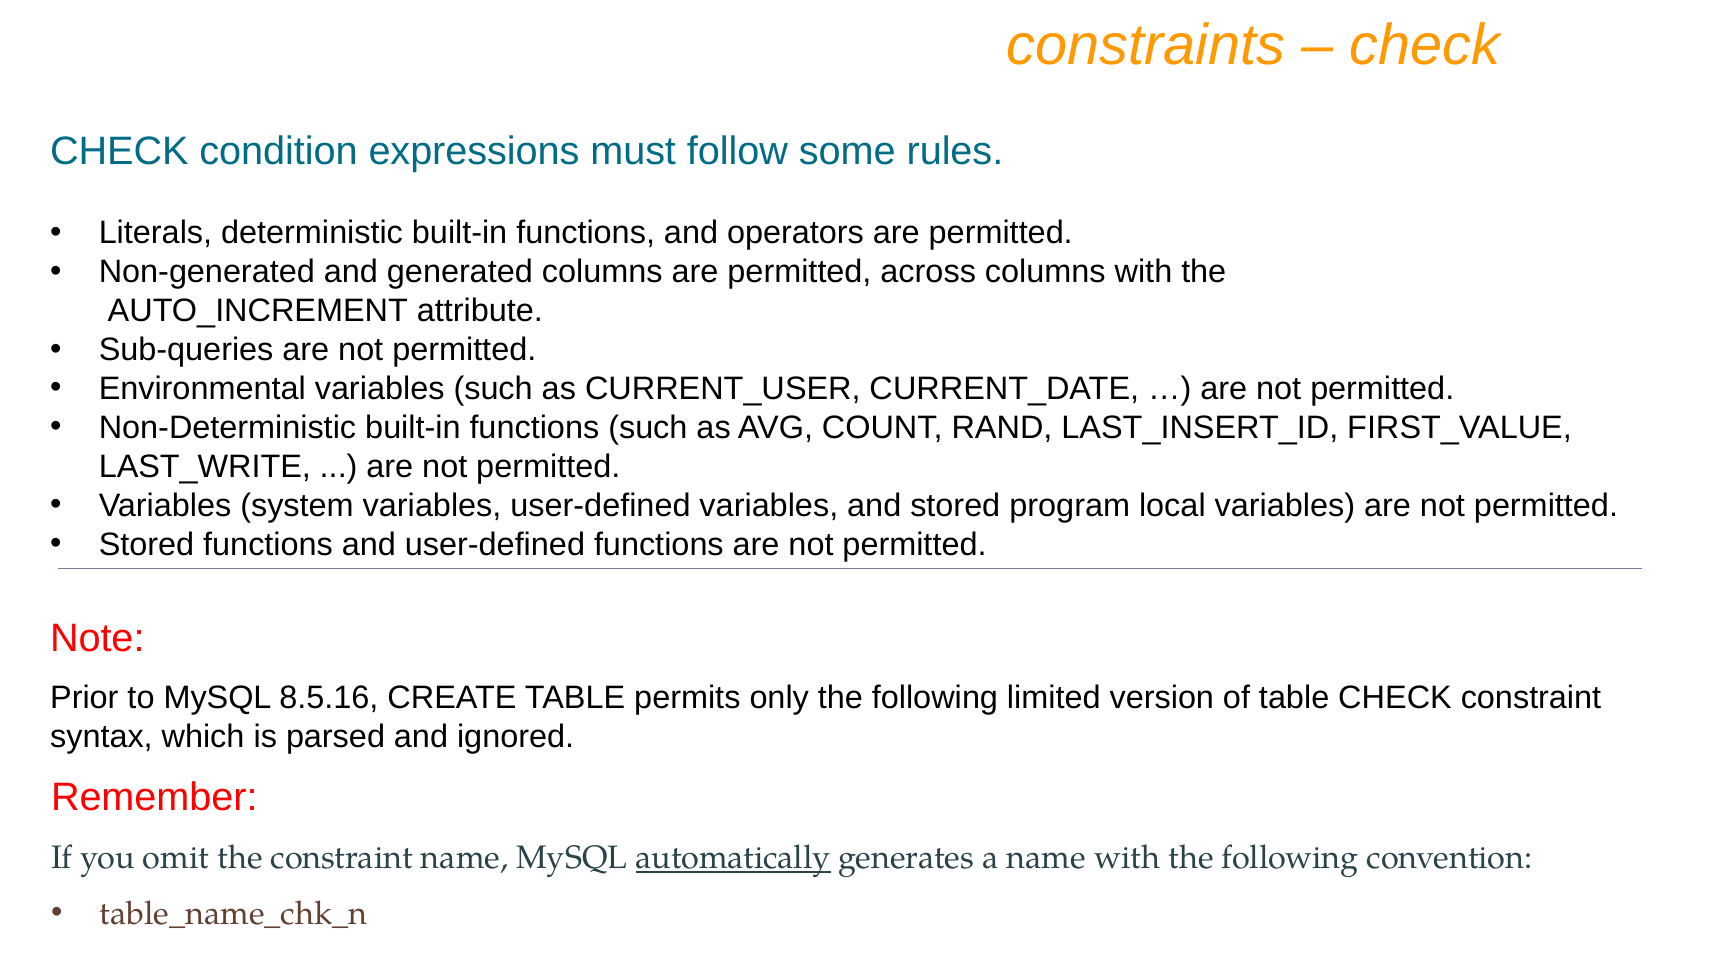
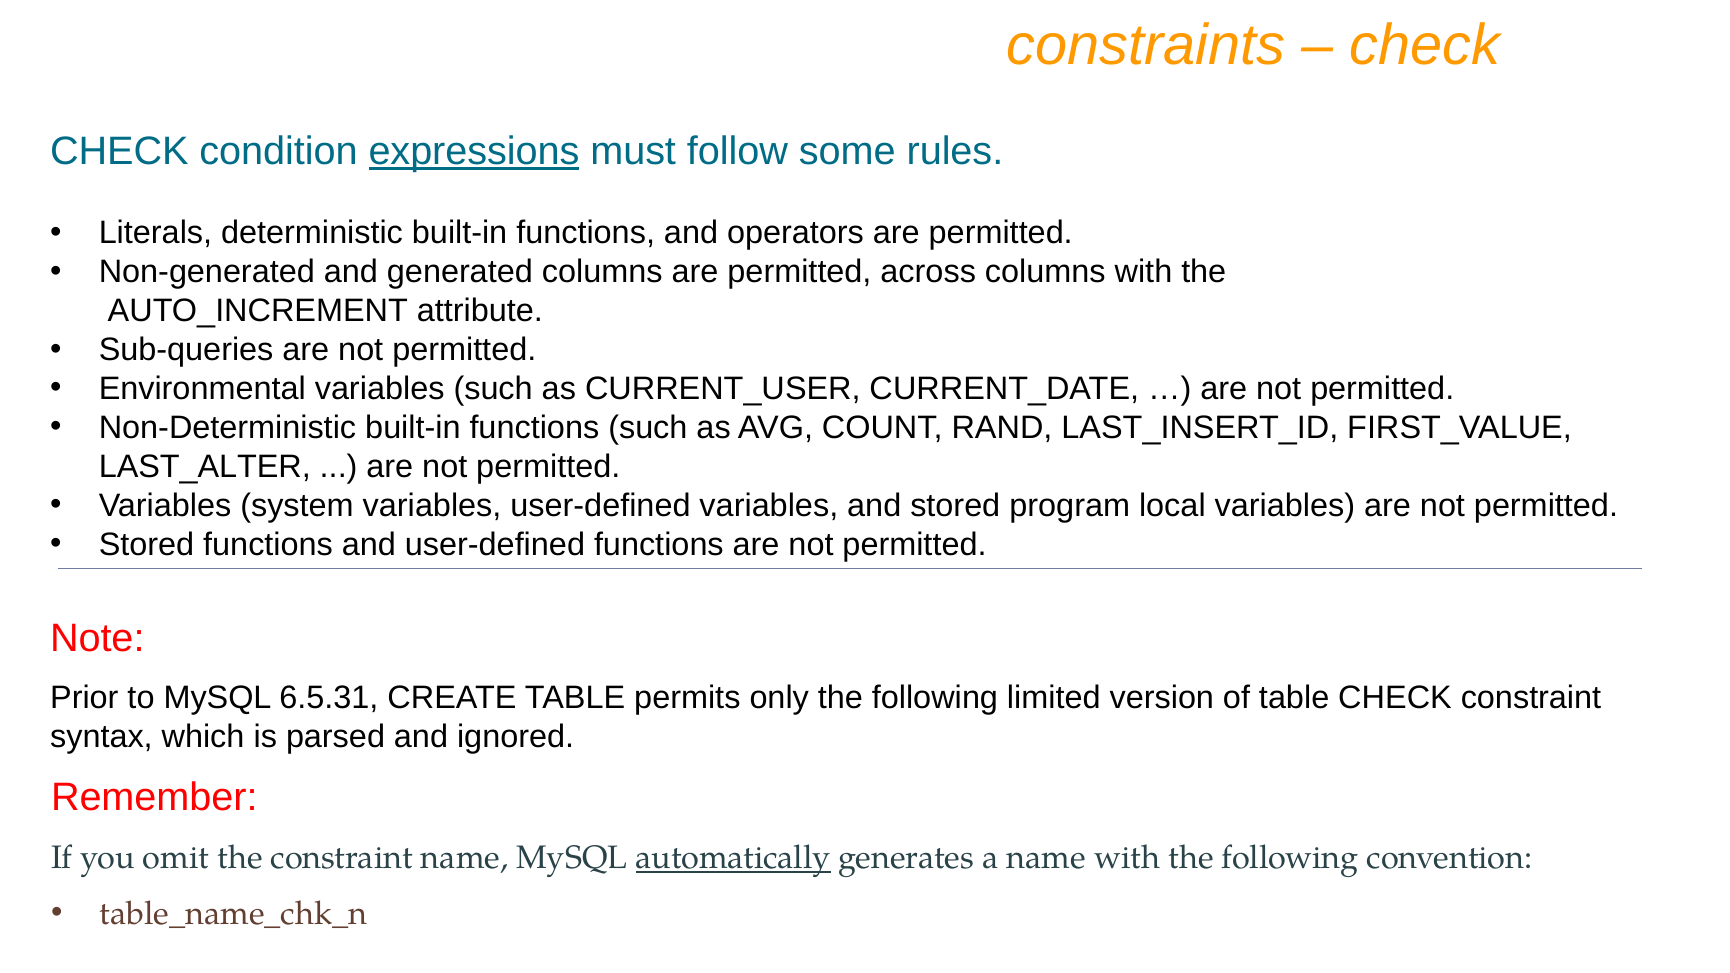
expressions underline: none -> present
LAST_WRITE: LAST_WRITE -> LAST_ALTER
8.5.16: 8.5.16 -> 6.5.31
